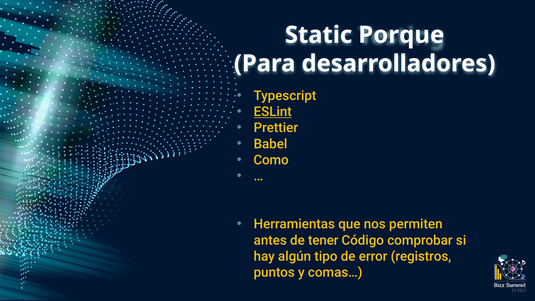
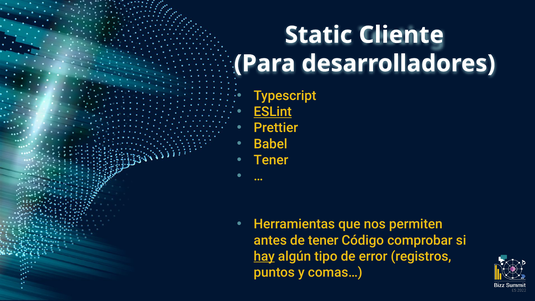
Porque: Porque -> Cliente
Como at (271, 160): Como -> Tener
hay underline: none -> present
